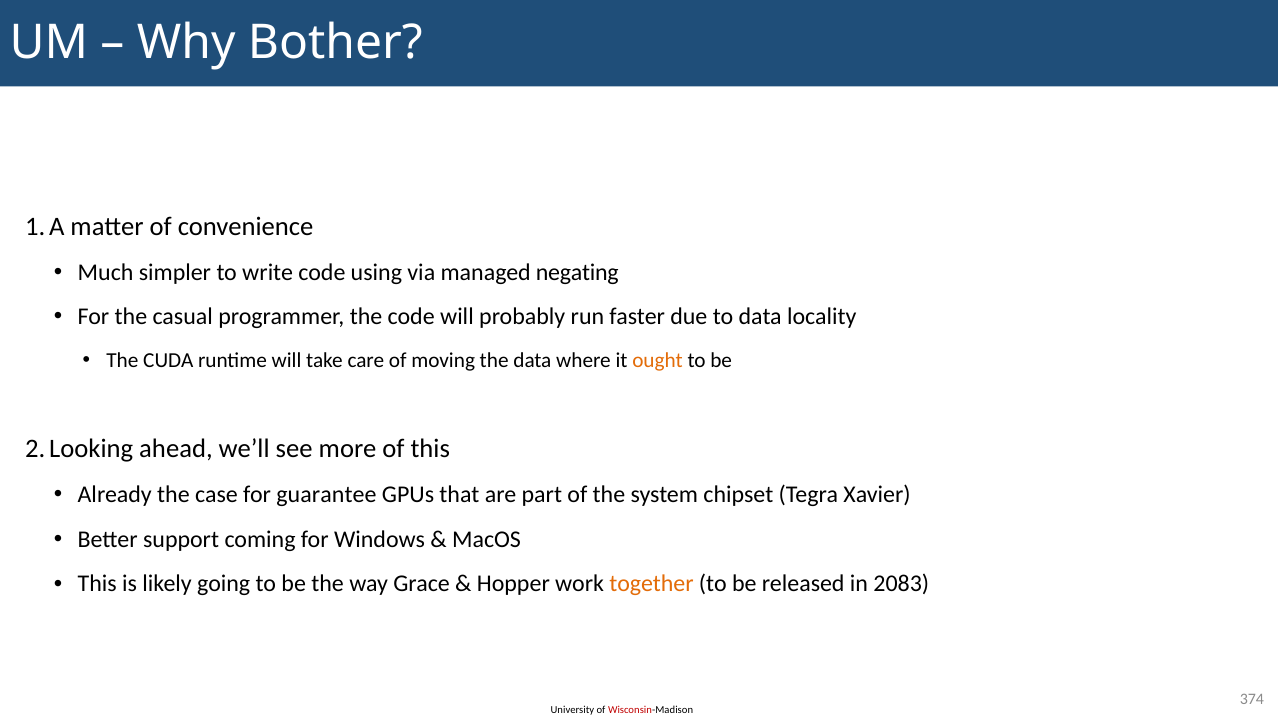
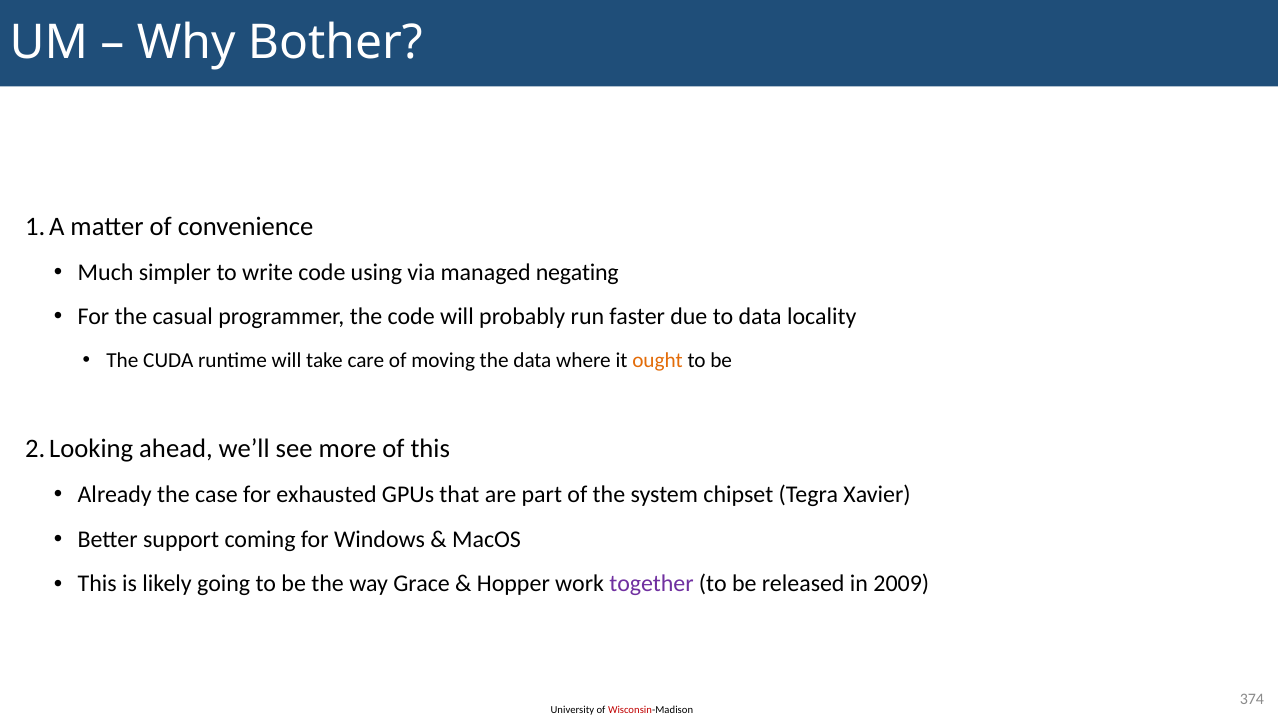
guarantee: guarantee -> exhausted
together colour: orange -> purple
2083: 2083 -> 2009
